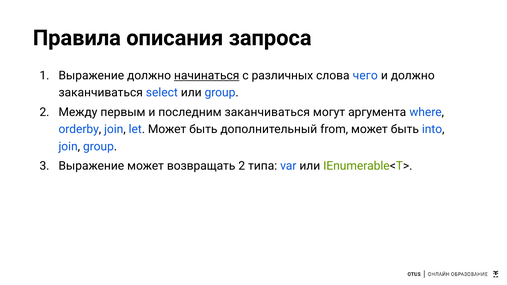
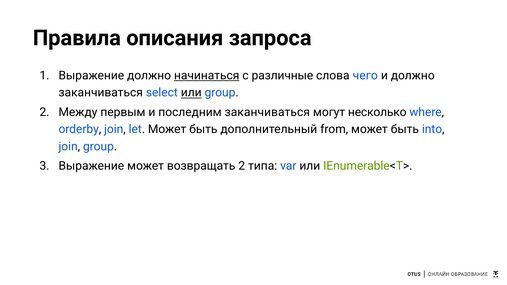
различных: различных -> различные
или at (191, 93) underline: none -> present
аргумента: аргумента -> несколько
